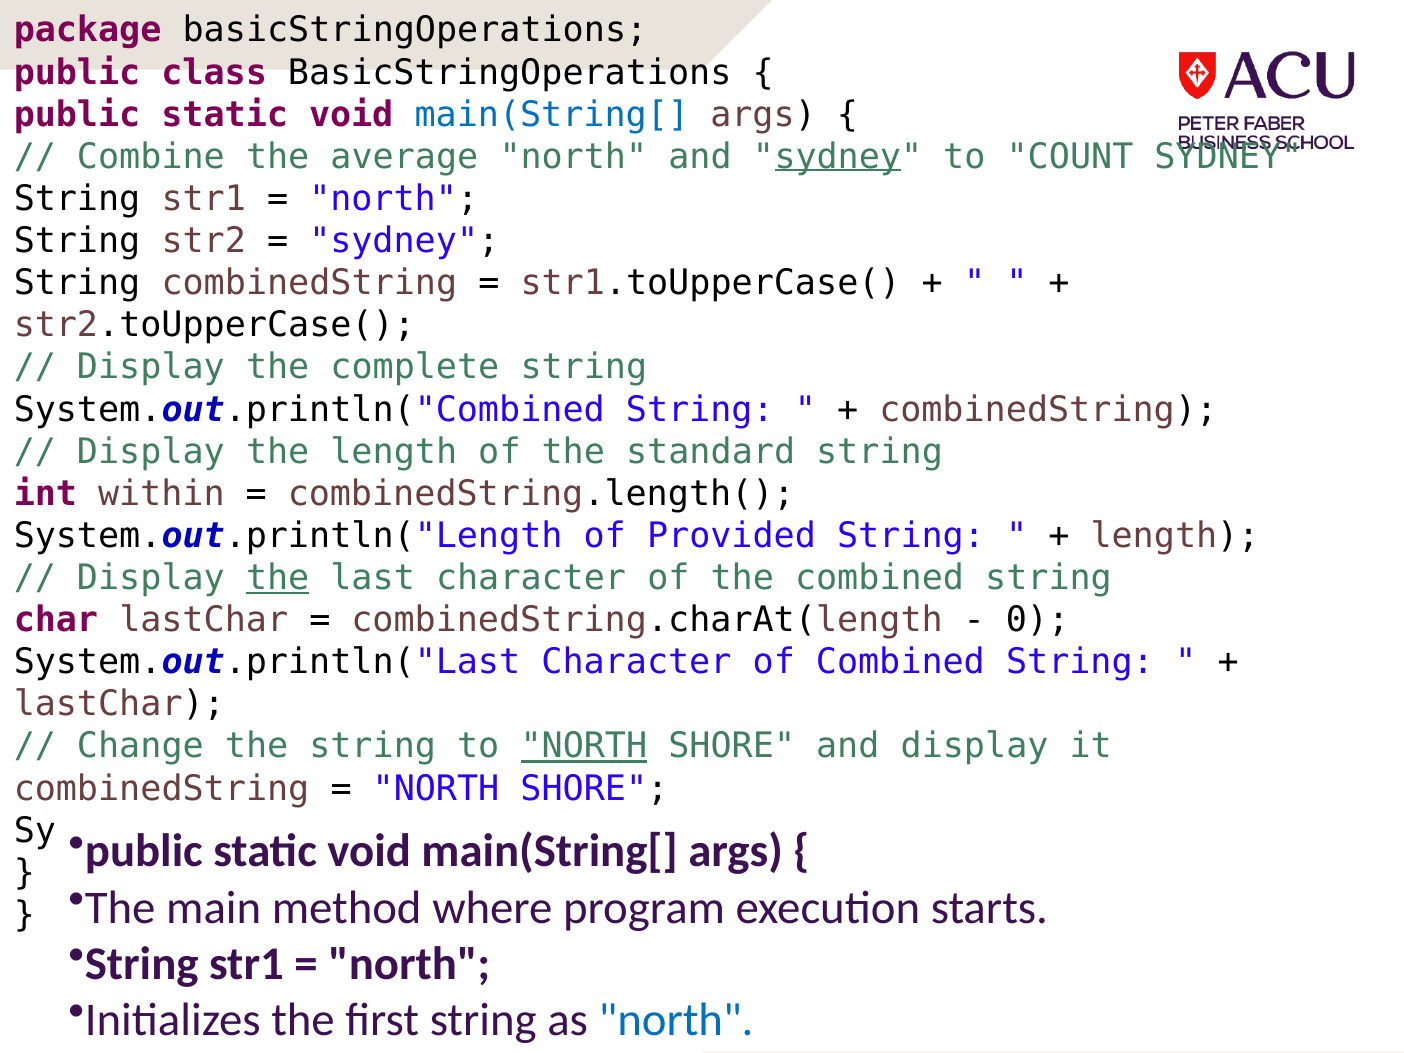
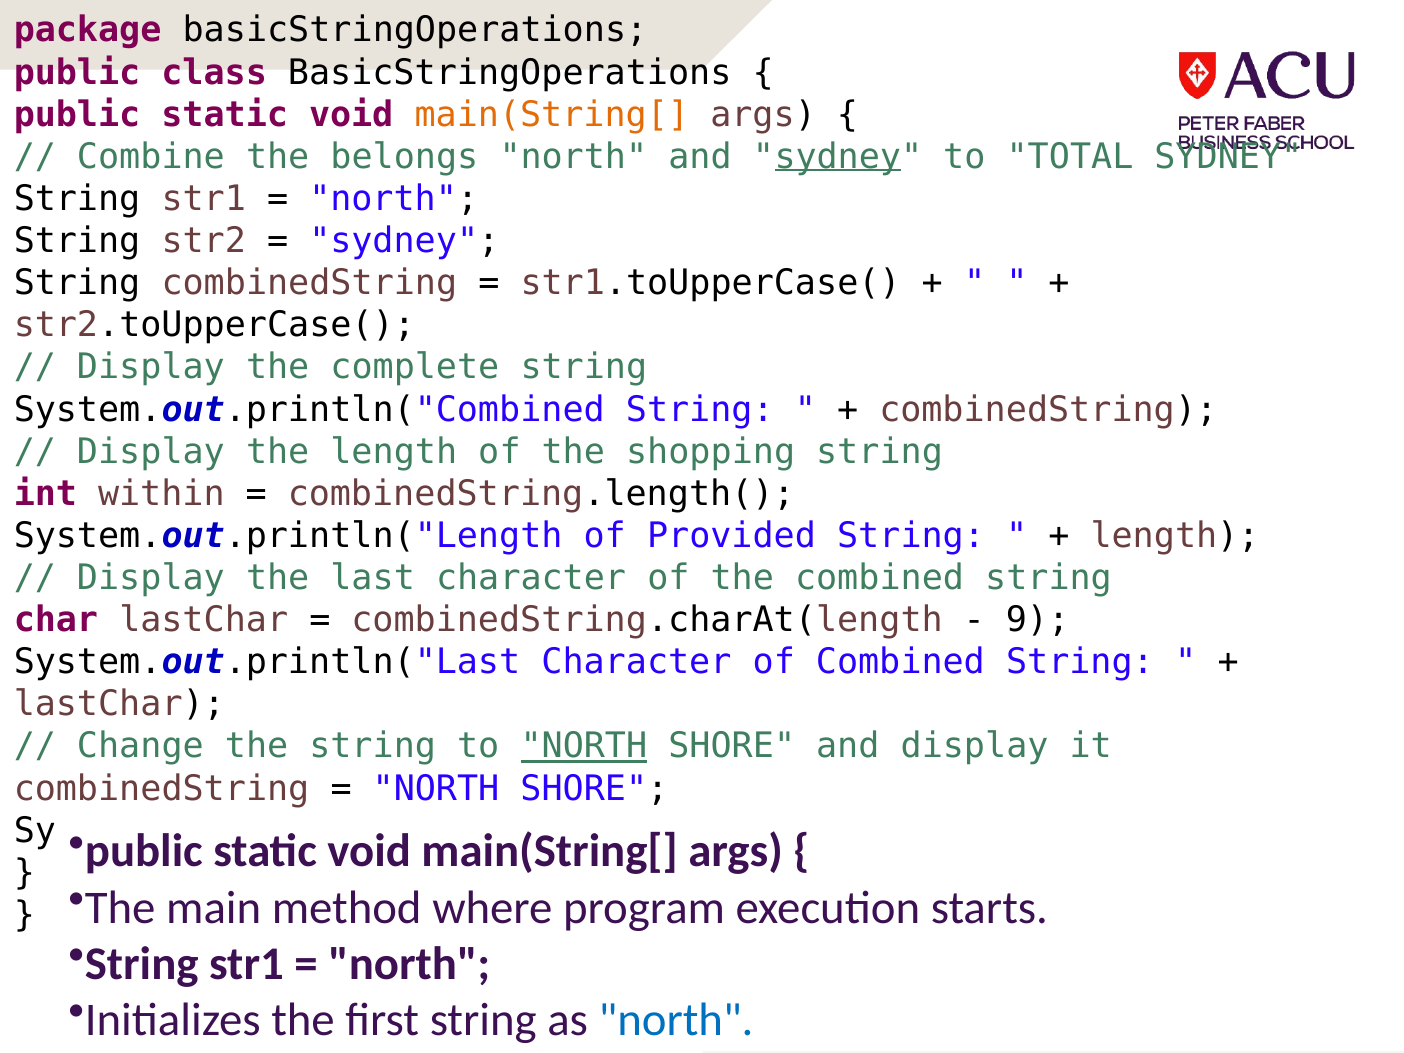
main(String[ at (552, 115) colour: blue -> orange
average: average -> belongs
COUNT: COUNT -> TOTAL
standard: standard -> shopping
the at (278, 578) underline: present -> none
0: 0 -> 9
